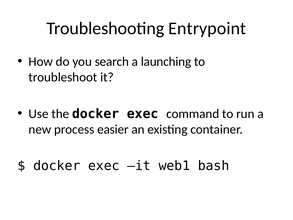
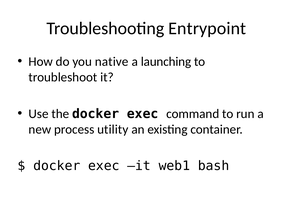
search: search -> native
easier: easier -> utility
